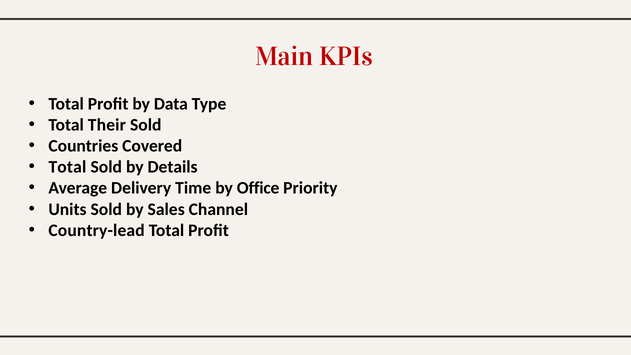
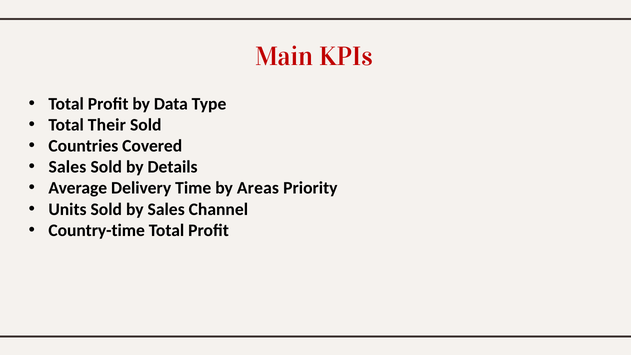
Total at (67, 167): Total -> Sales
Office: Office -> Areas
Country-lead: Country-lead -> Country-time
